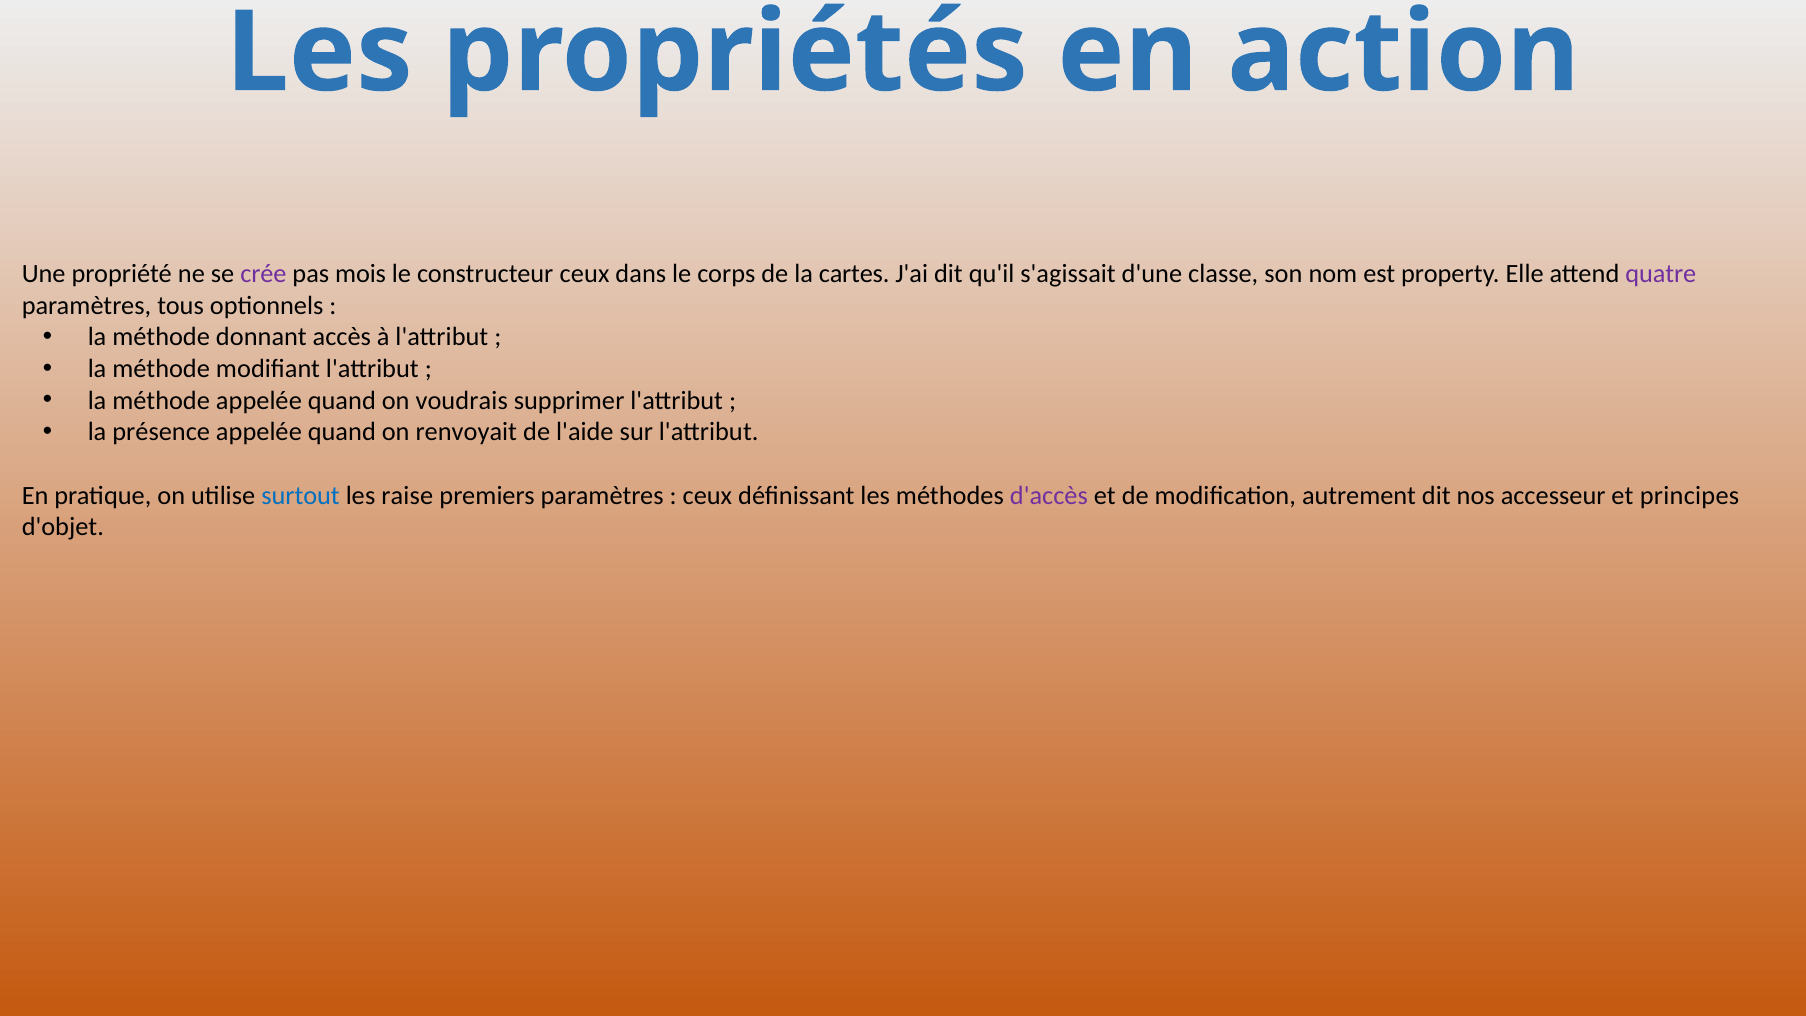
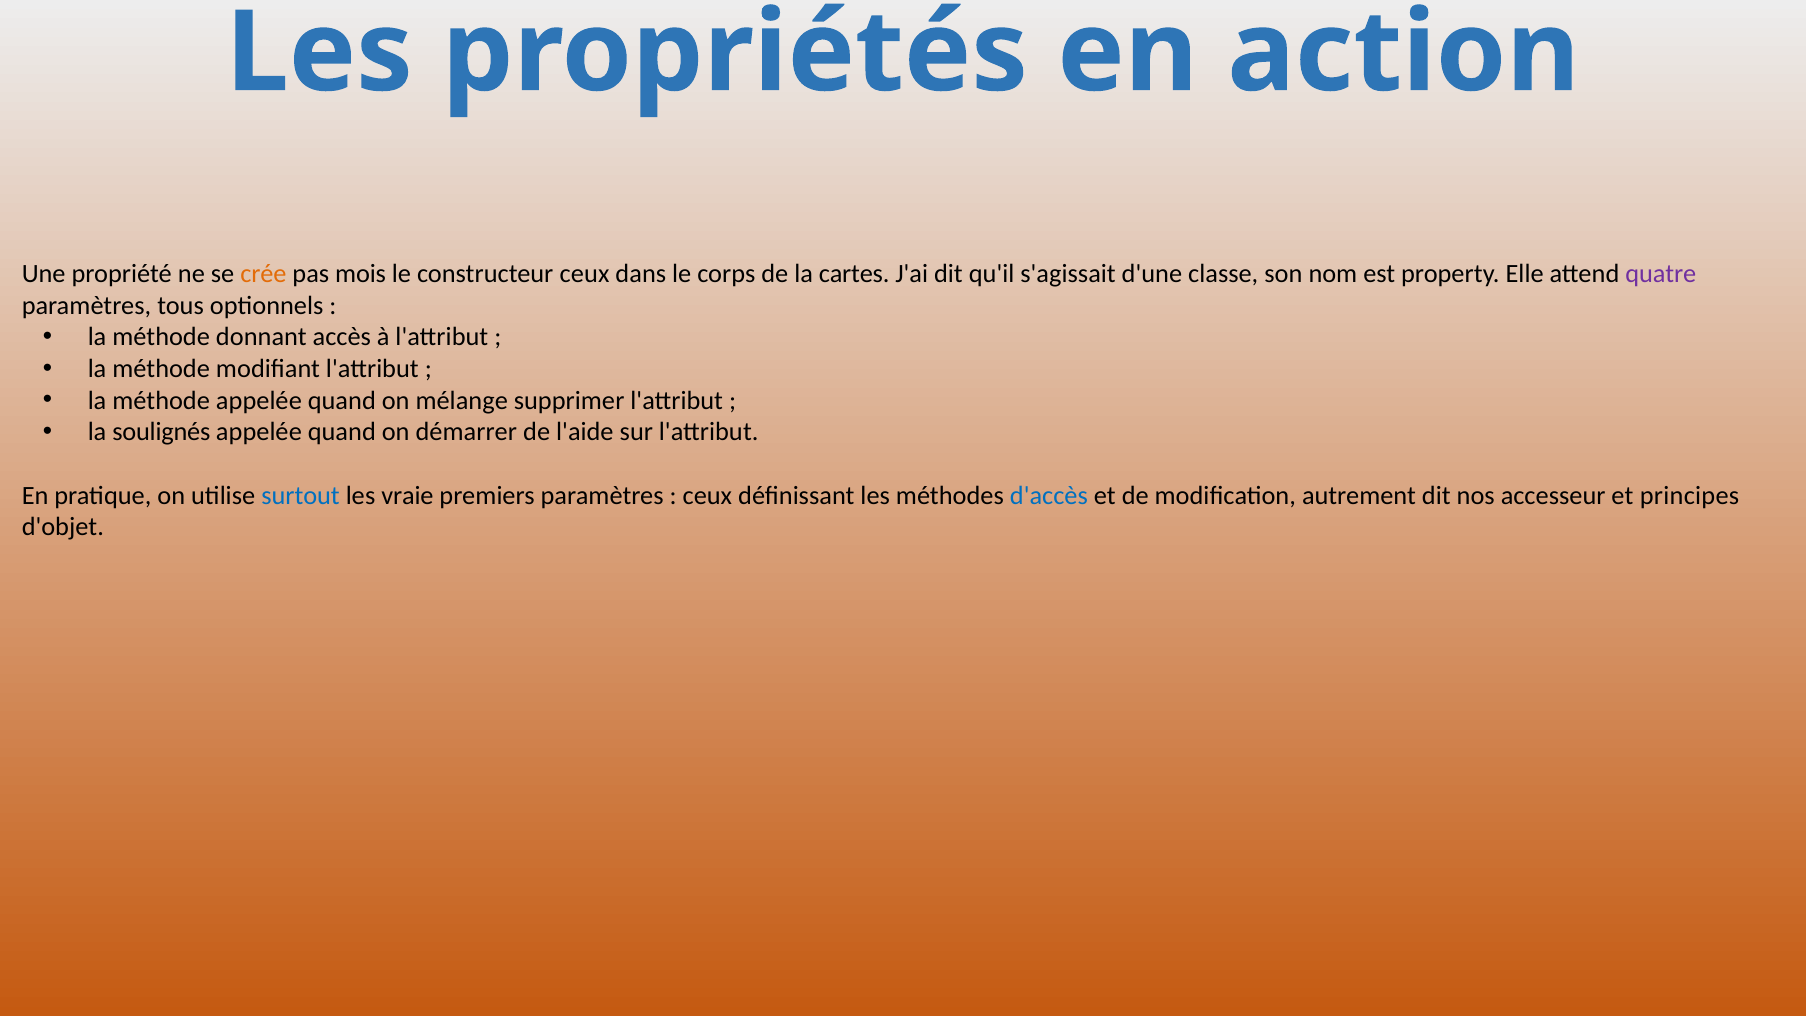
crée colour: purple -> orange
voudrais: voudrais -> mélange
présence: présence -> soulignés
renvoyait: renvoyait -> démarrer
raise: raise -> vraie
d'accès colour: purple -> blue
